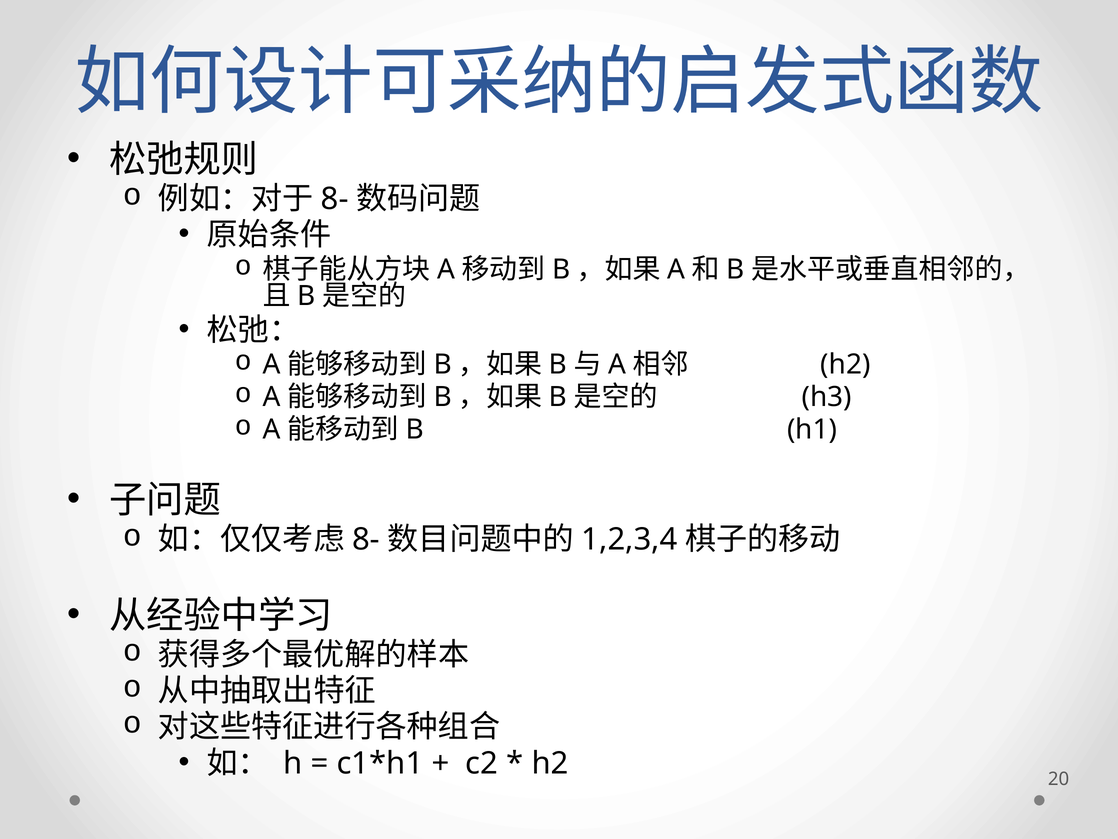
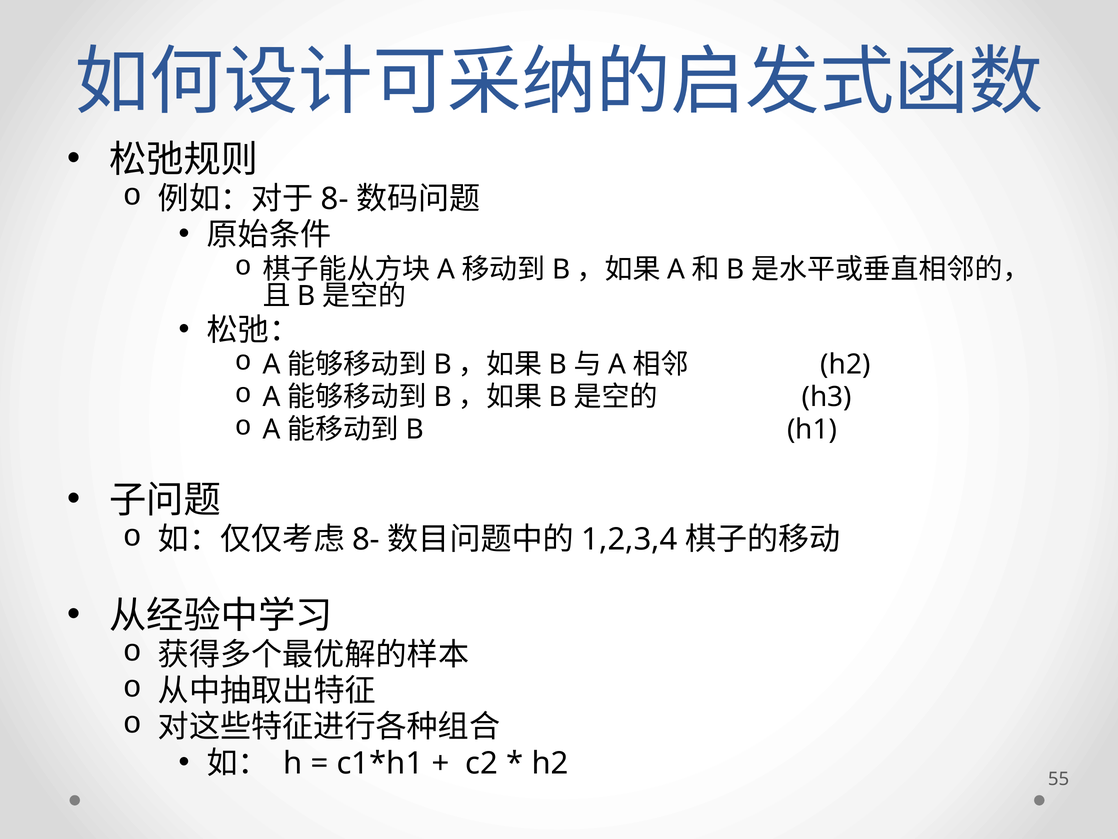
20: 20 -> 55
